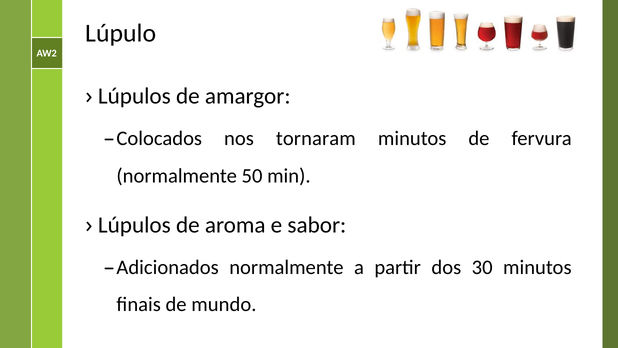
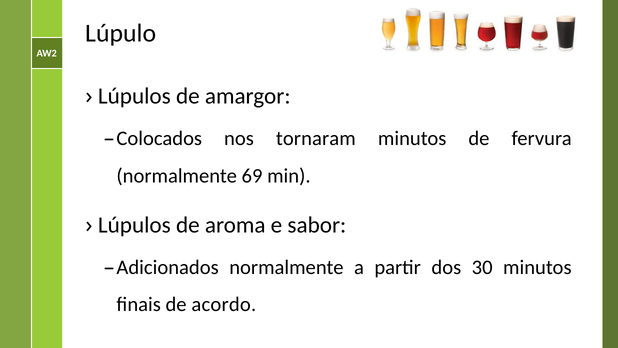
50: 50 -> 69
mundo: mundo -> acordo
